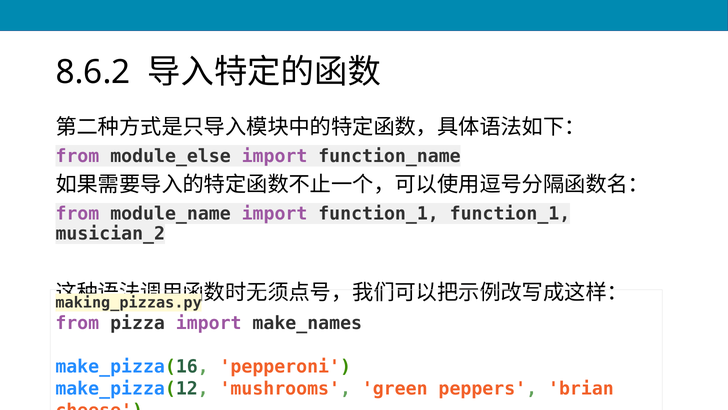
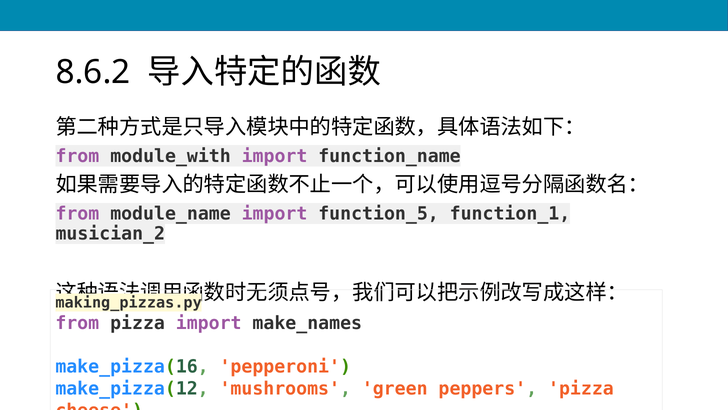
module_else: module_else -> module_with
import function_1: function_1 -> function_5
peppers brian: brian -> pizza
